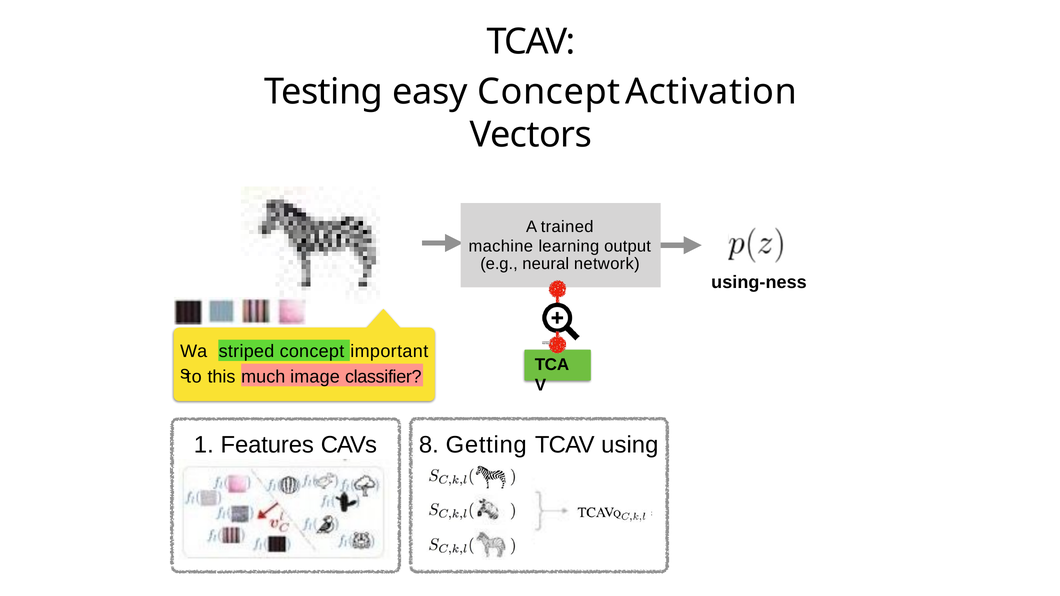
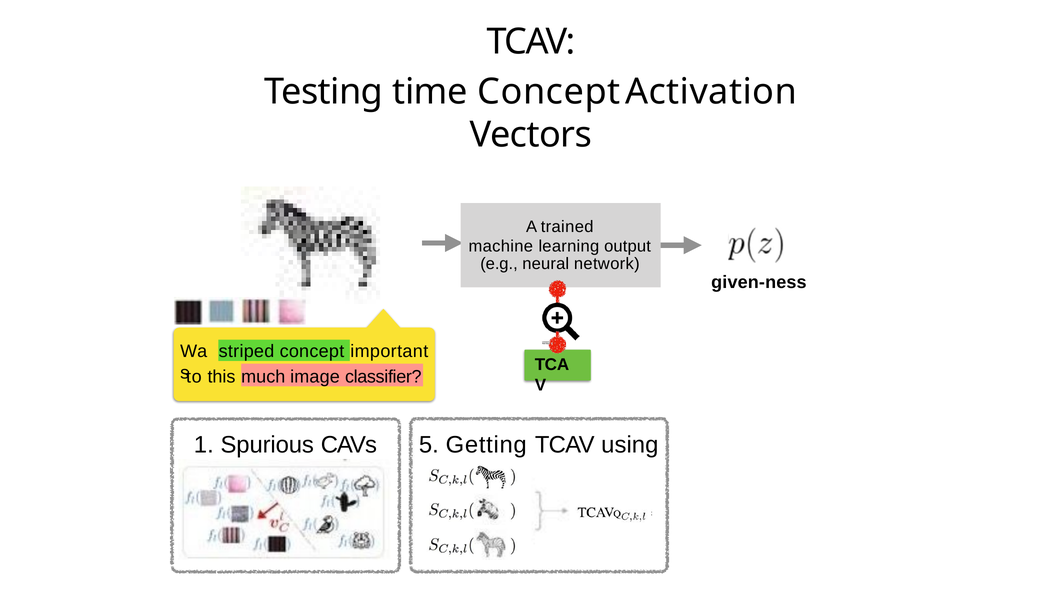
easy: easy -> time
using-ness: using-ness -> given-ness
Features: Features -> Spurious
8: 8 -> 5
